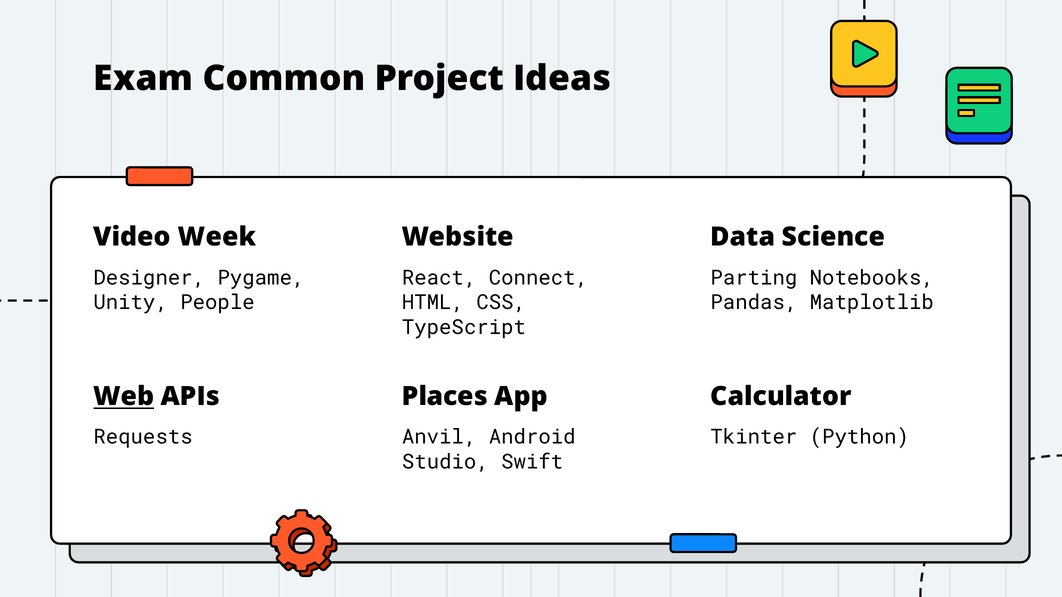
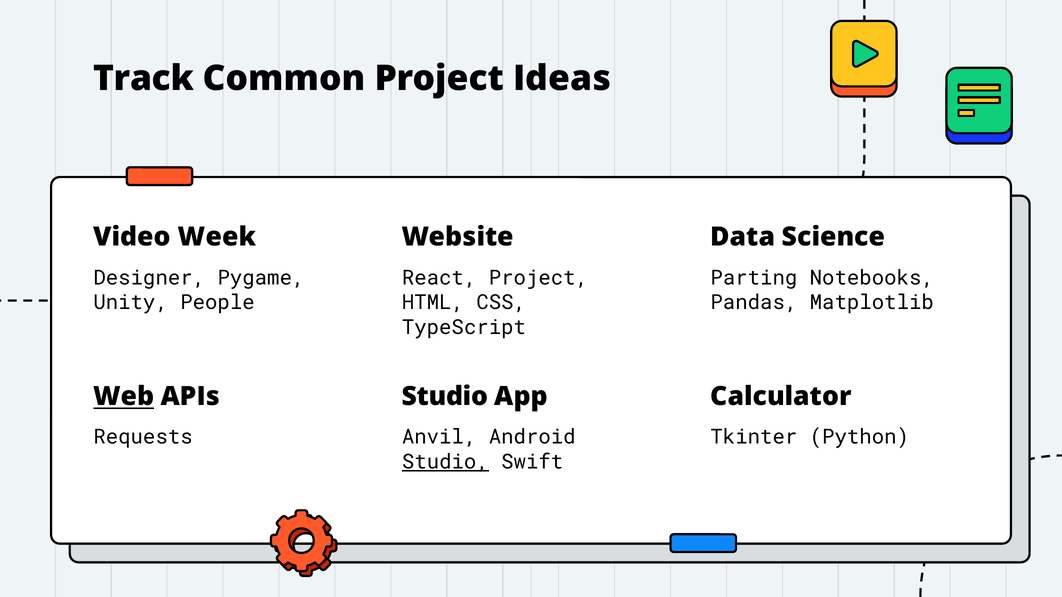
Exam: Exam -> Track
React Connect: Connect -> Project
Places at (445, 397): Places -> Studio
Studio at (445, 462) underline: none -> present
